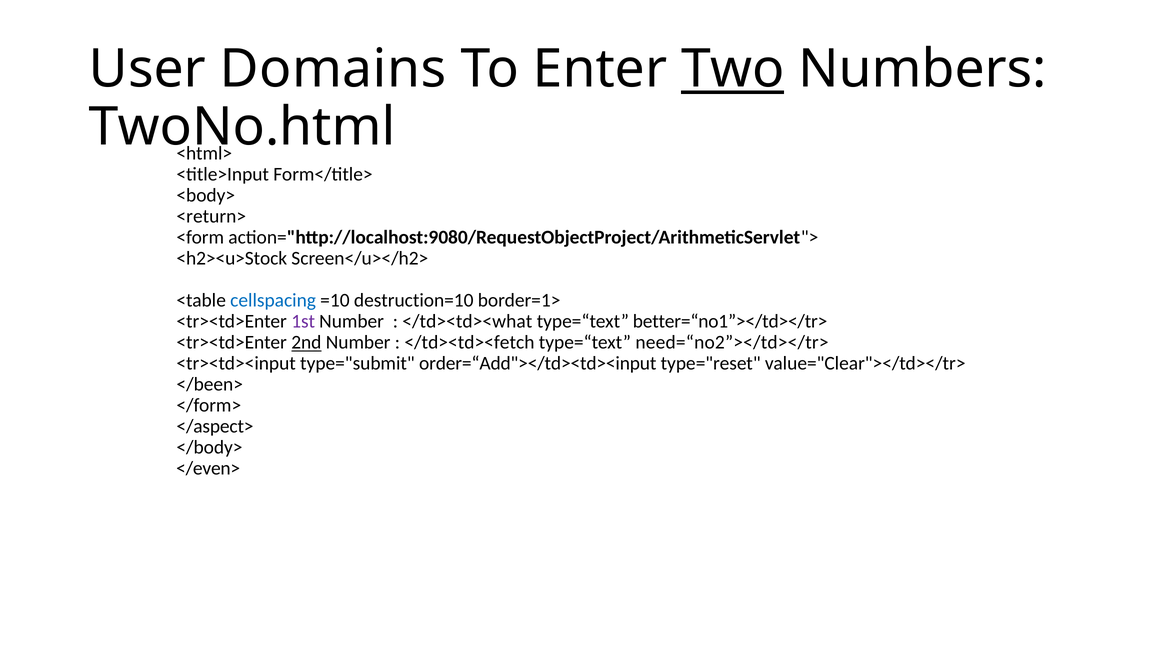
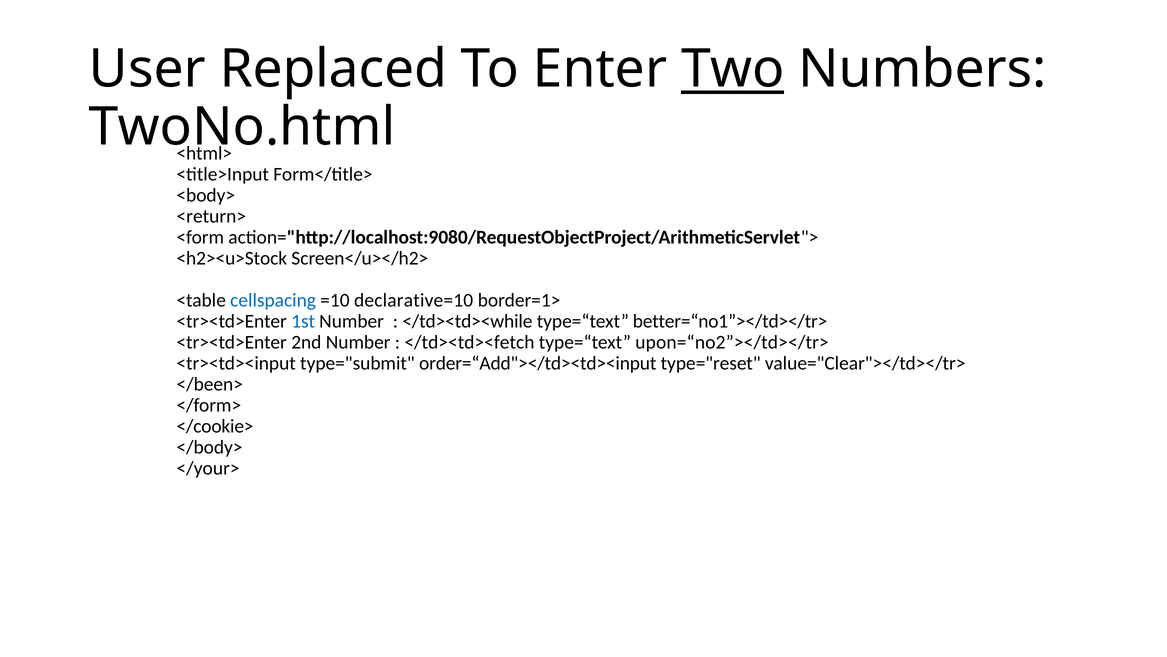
Domains: Domains -> Replaced
destruction=10: destruction=10 -> declarative=10
1st colour: purple -> blue
</td><td><what: </td><td><what -> </td><td><while
2nd underline: present -> none
need=“no2”></td></tr>: need=“no2”></td></tr> -> upon=“no2”></td></tr>
</aspect>: </aspect> -> </cookie>
</even>: </even> -> </your>
